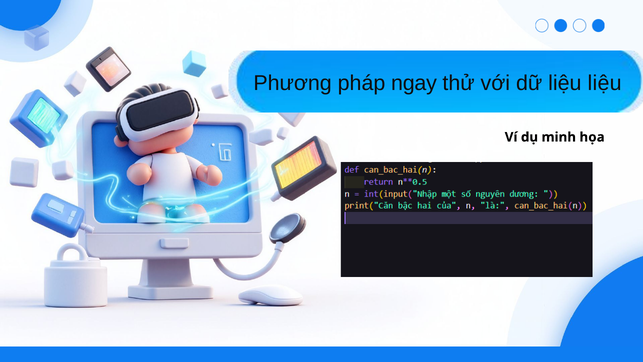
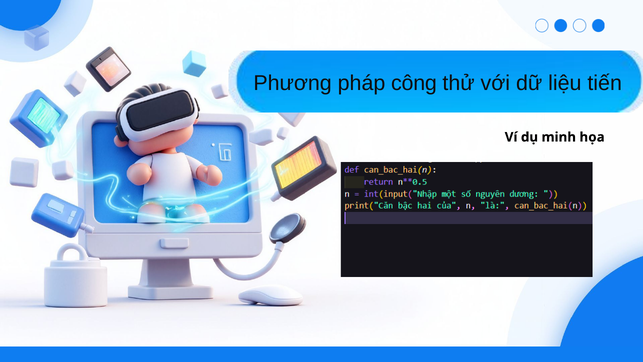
ngay: ngay -> công
liệu liệu: liệu -> tiến
